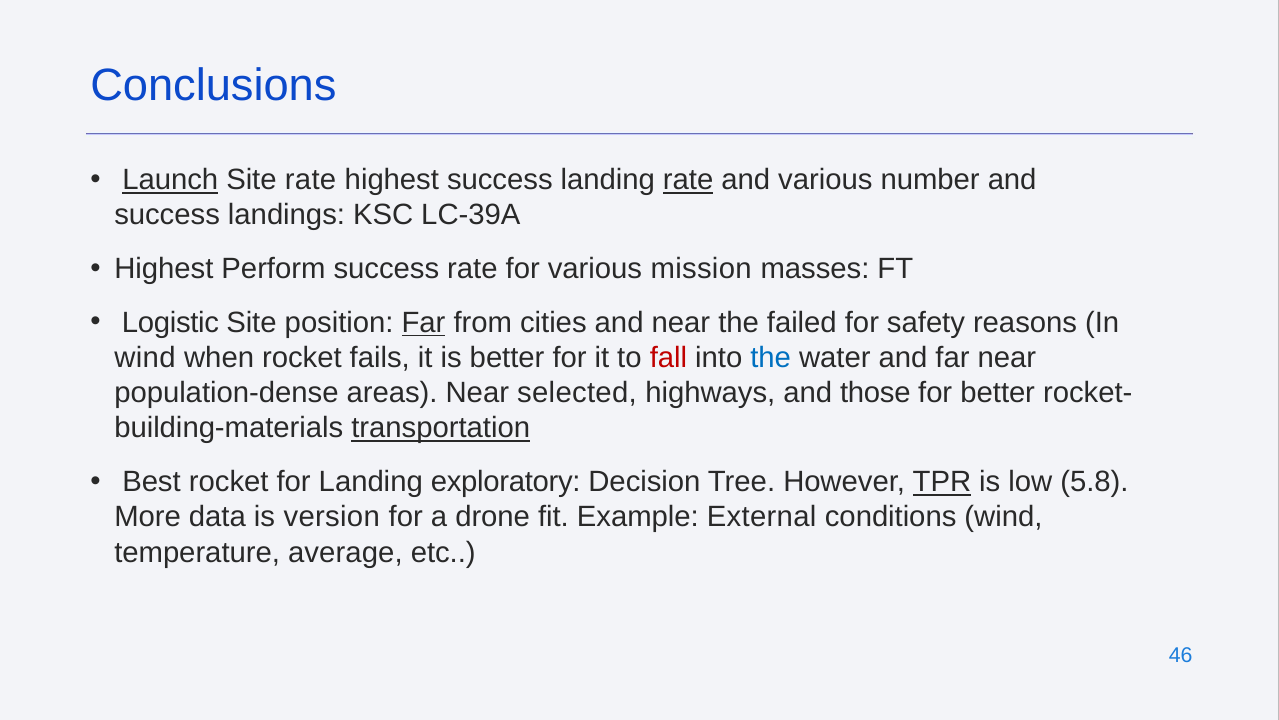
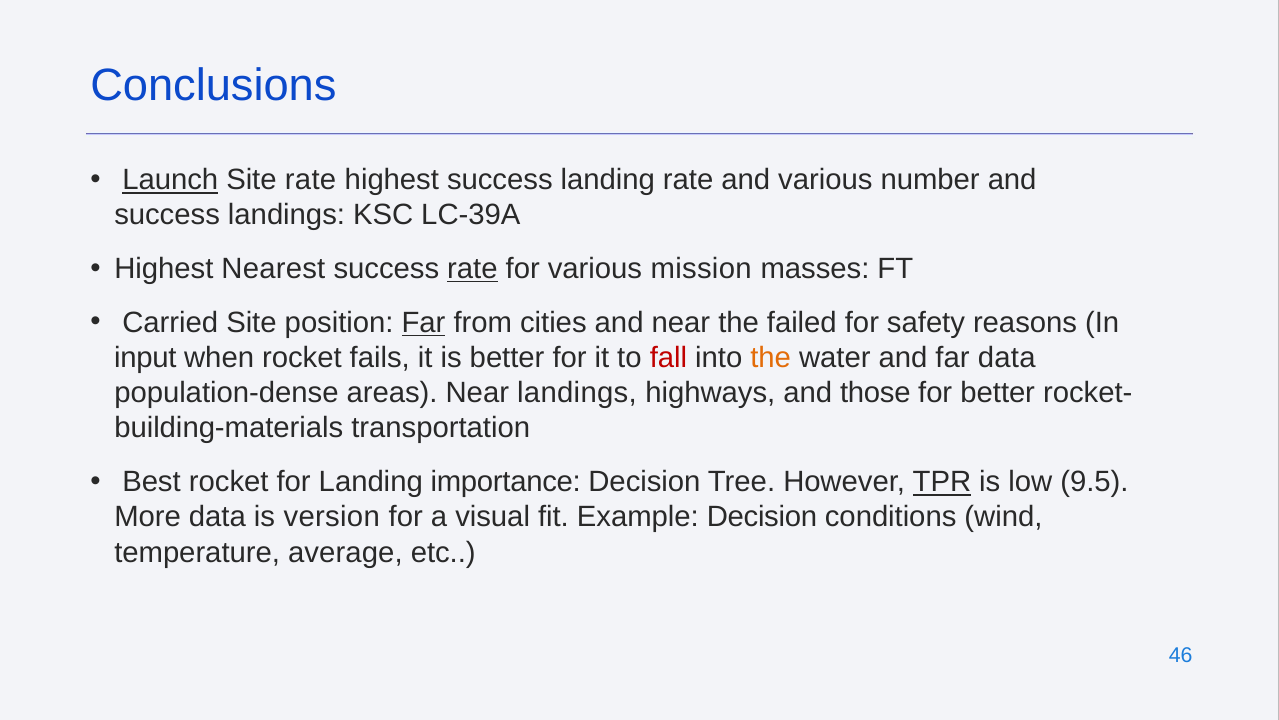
rate at (688, 180) underline: present -> none
Perform: Perform -> Nearest
rate at (472, 269) underline: none -> present
Logistic: Logistic -> Carried
wind at (145, 358): wind -> input
the at (771, 358) colour: blue -> orange
far near: near -> data
Near selected: selected -> landings
transportation underline: present -> none
exploratory: exploratory -> importance
5.8: 5.8 -> 9.5
drone: drone -> visual
Example External: External -> Decision
